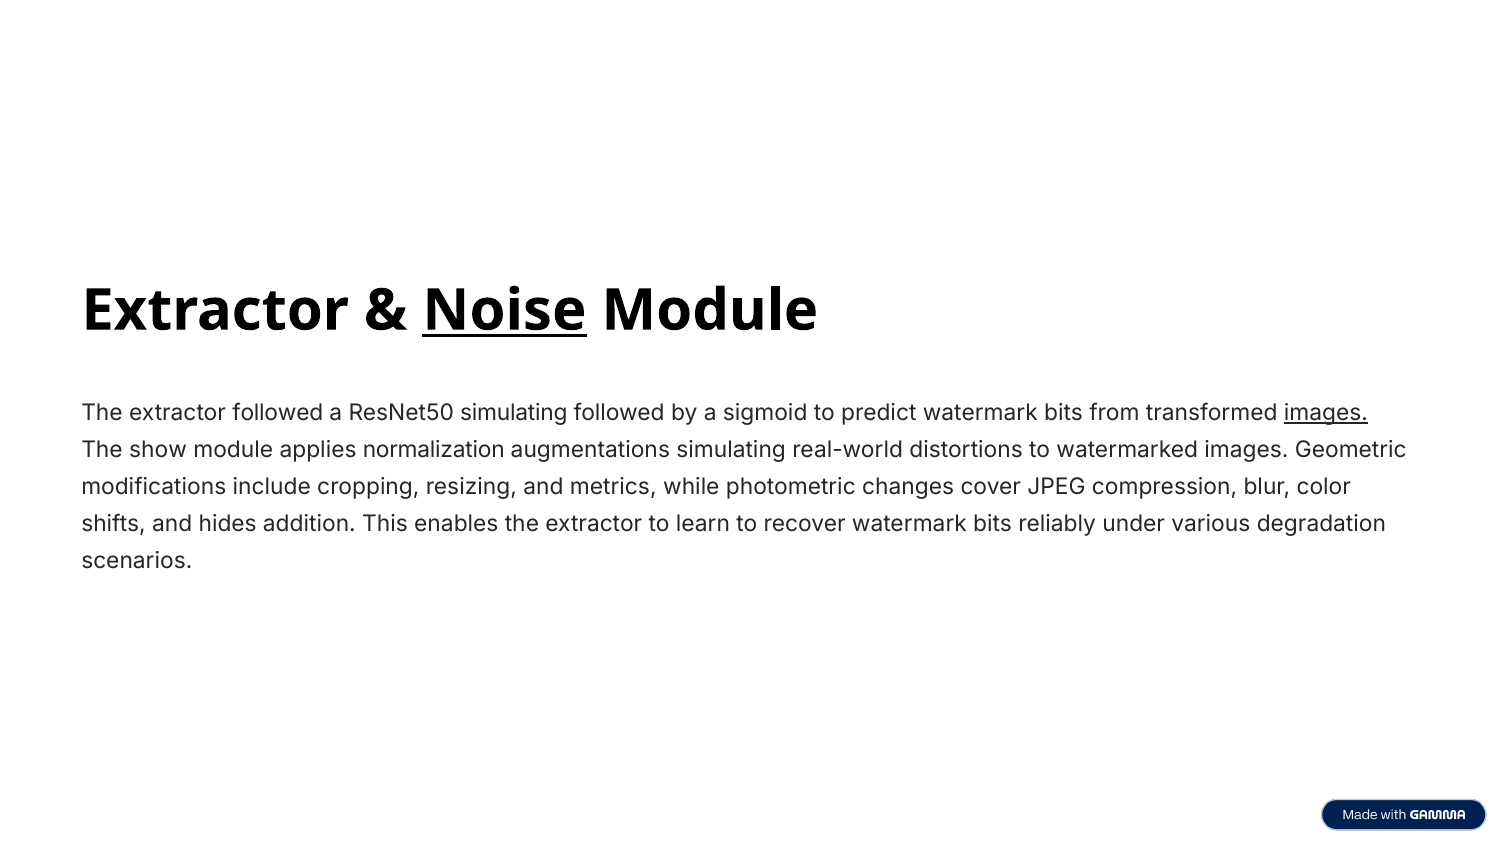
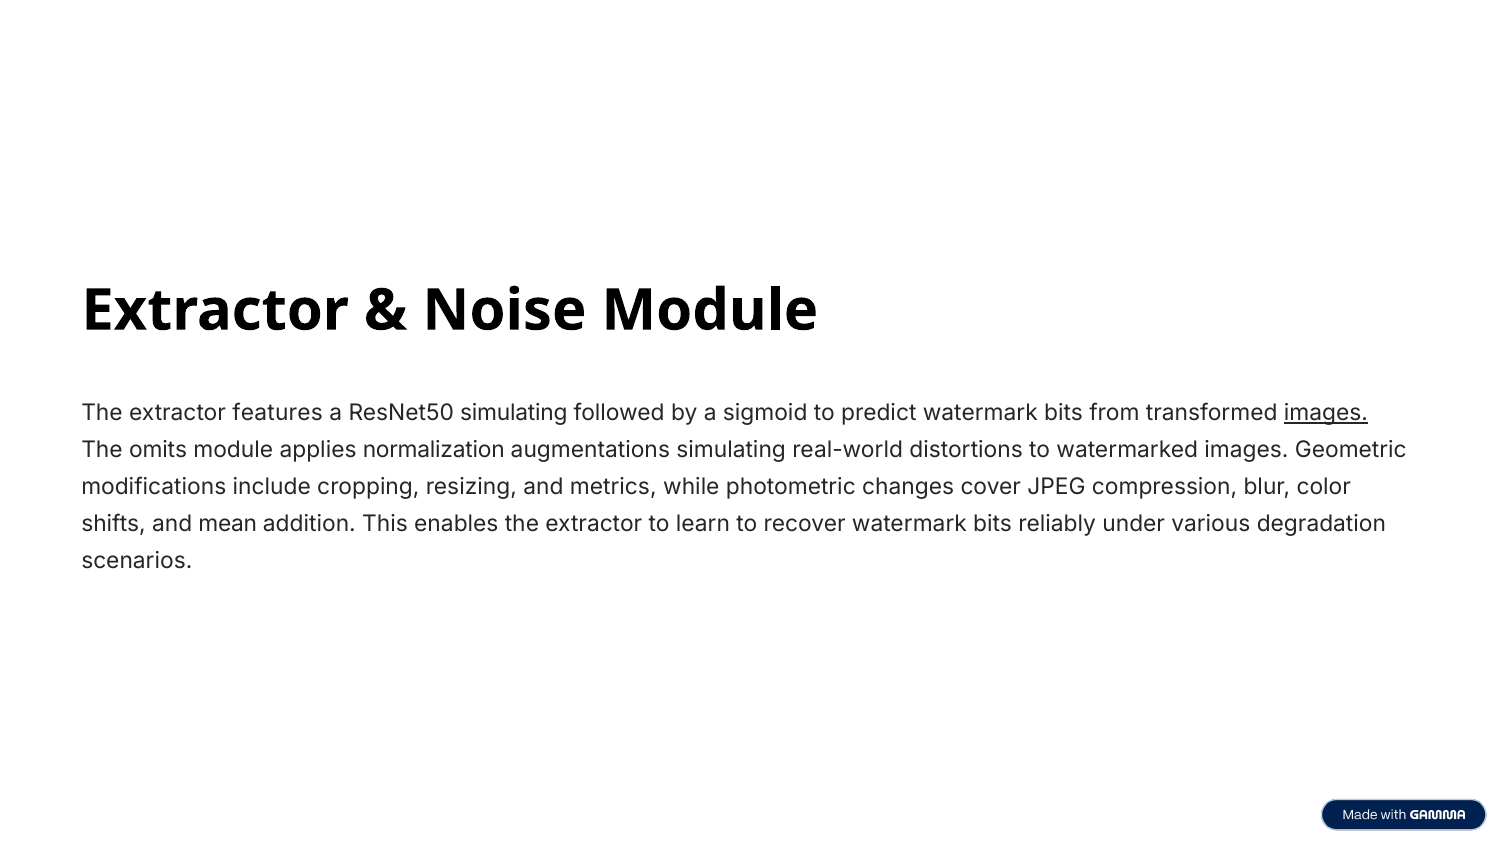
Noise underline: present -> none
extractor followed: followed -> features
show: show -> omits
hides: hides -> mean
